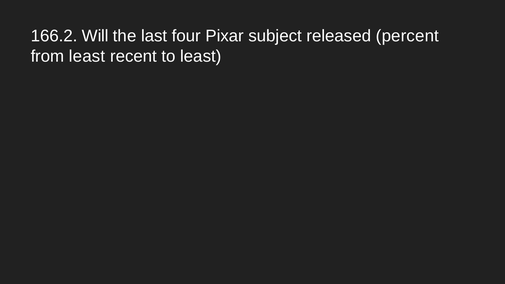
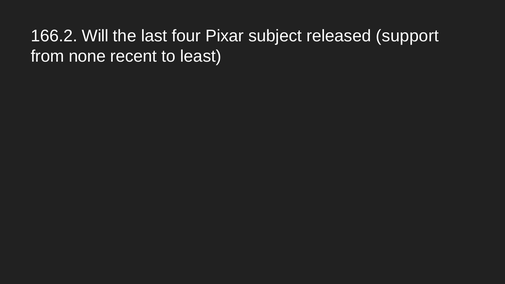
percent: percent -> support
from least: least -> none
